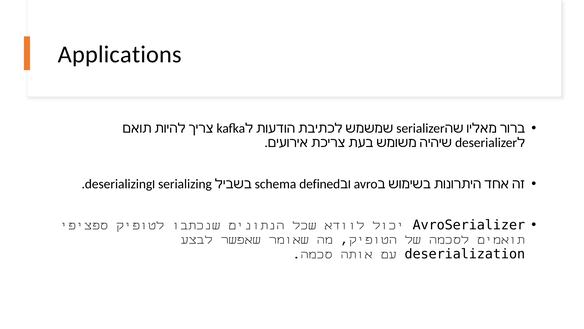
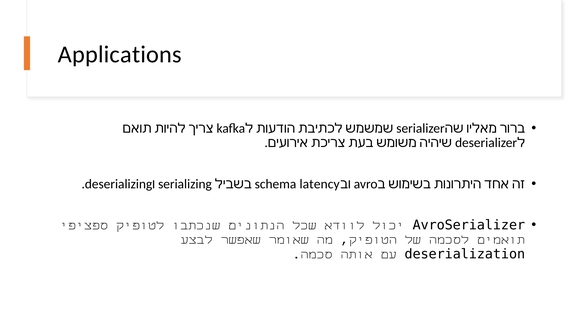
defined: defined -> latency
